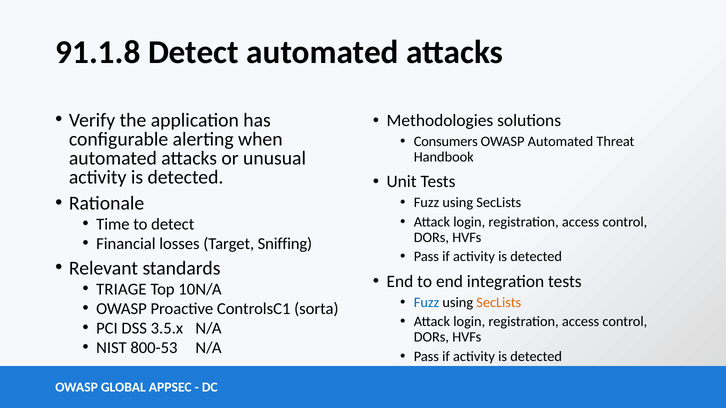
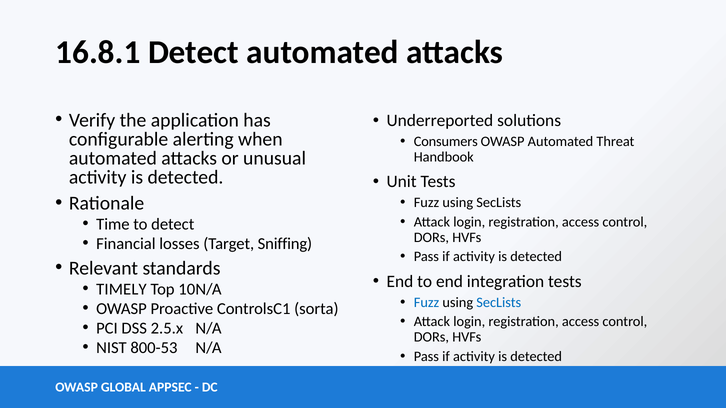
91.1.8: 91.1.8 -> 16.8.1
Methodologies: Methodologies -> Underreported
TRIAGE: TRIAGE -> TIMELY
SecLists at (499, 303) colour: orange -> blue
3.5.x: 3.5.x -> 2.5.x
